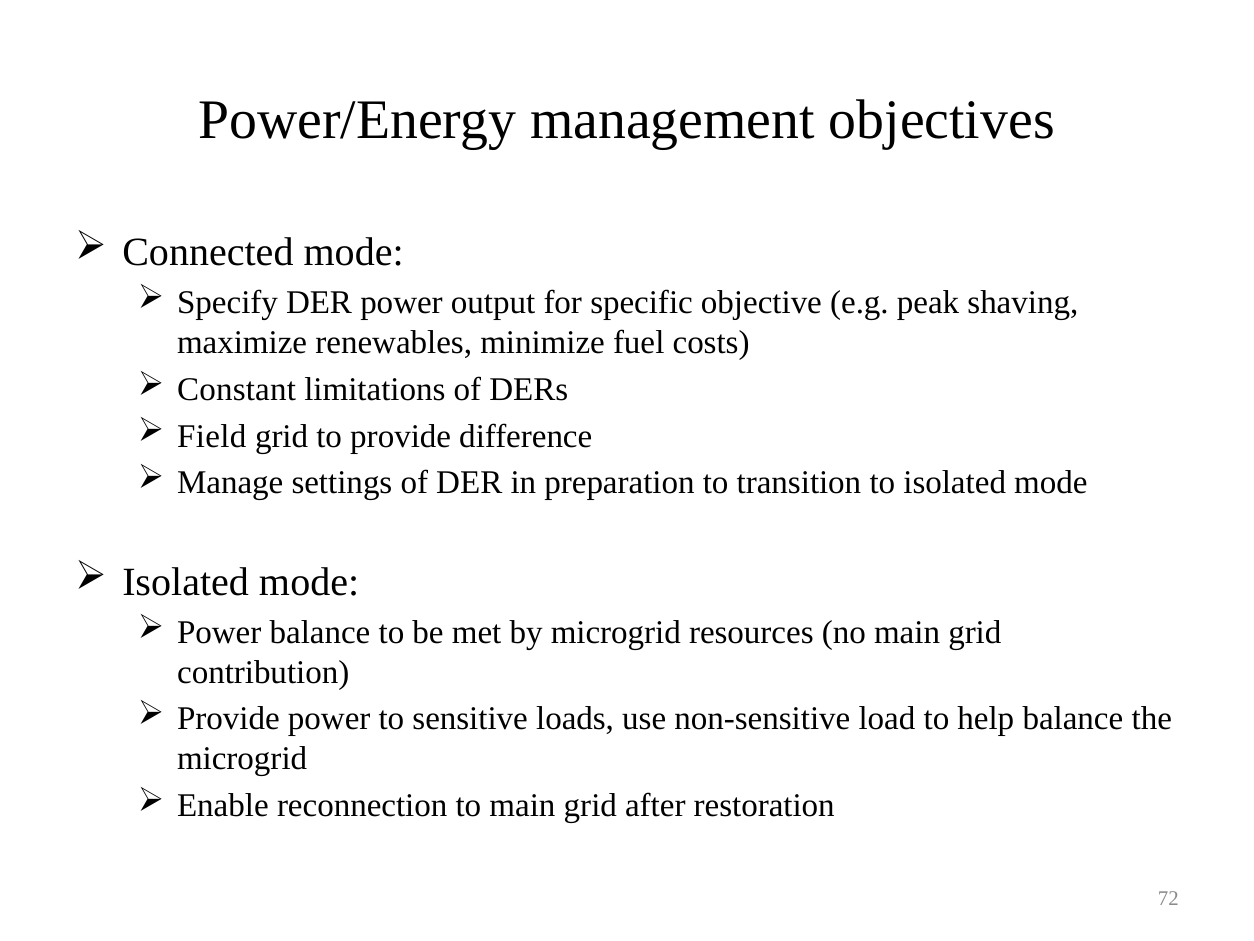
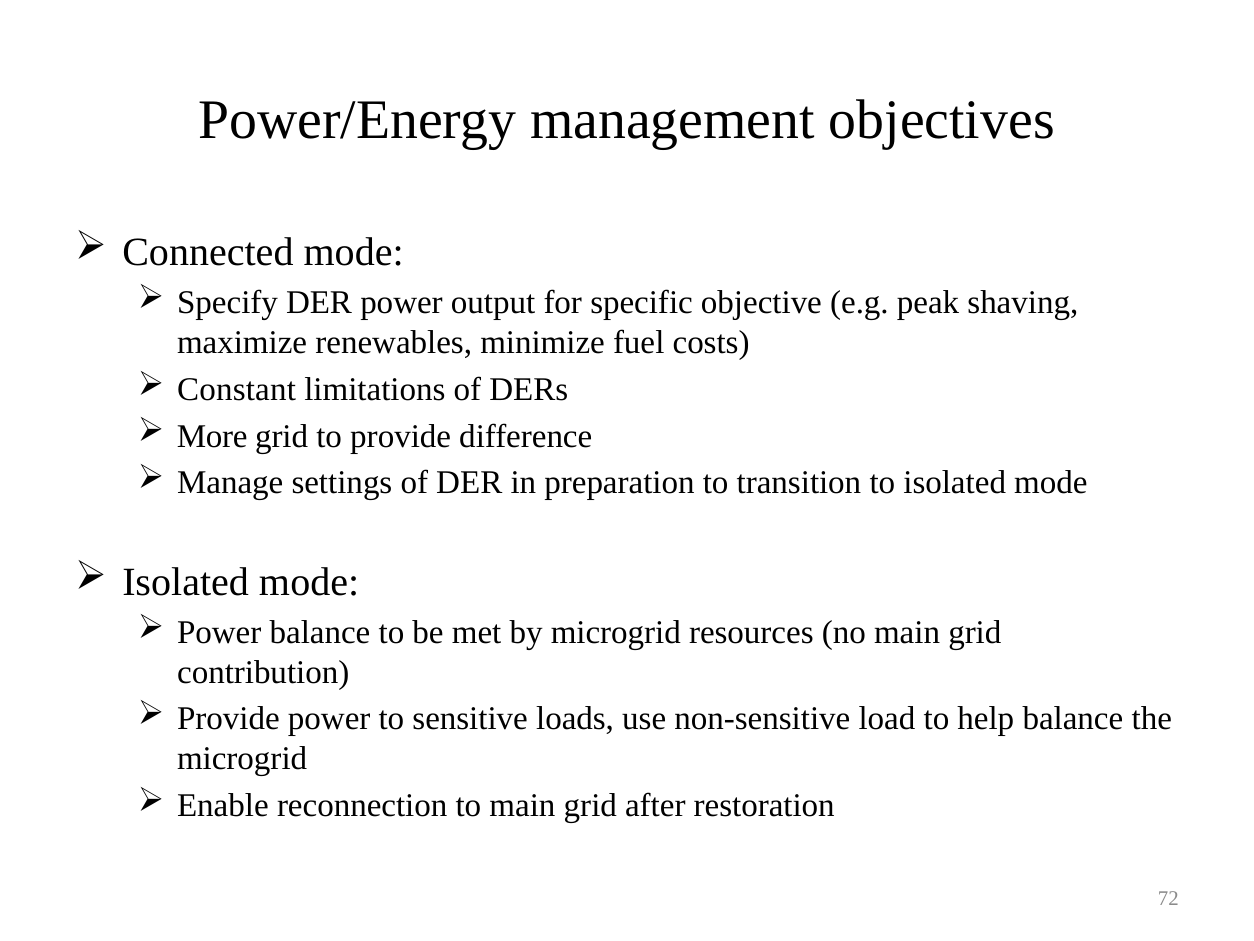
Field: Field -> More
